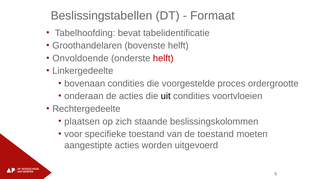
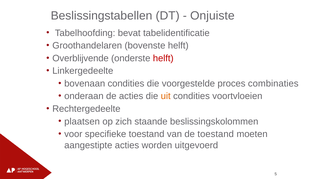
Formaat: Formaat -> Onjuiste
Onvoldoende: Onvoldoende -> Overblijvende
ordergrootte: ordergrootte -> combinaties
uit colour: black -> orange
